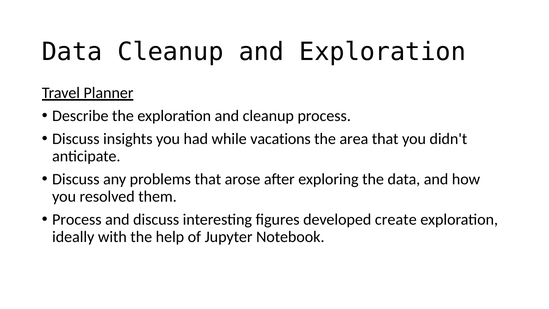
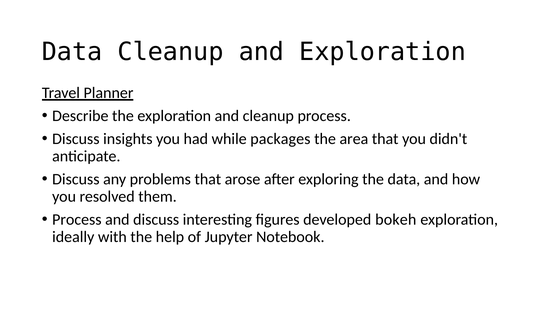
vacations: vacations -> packages
create: create -> bokeh
